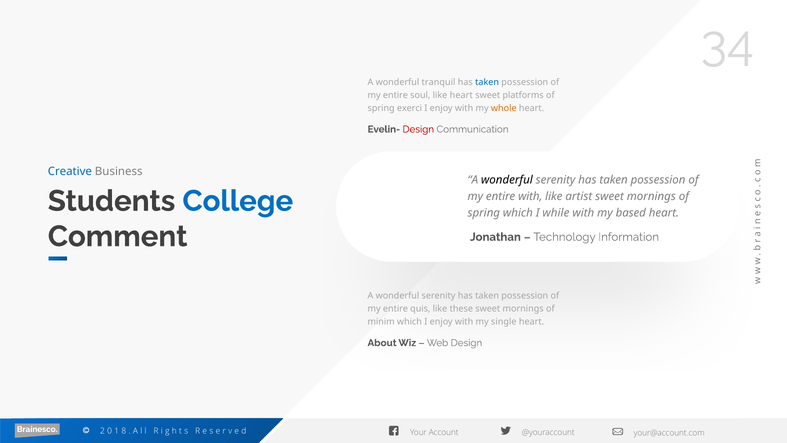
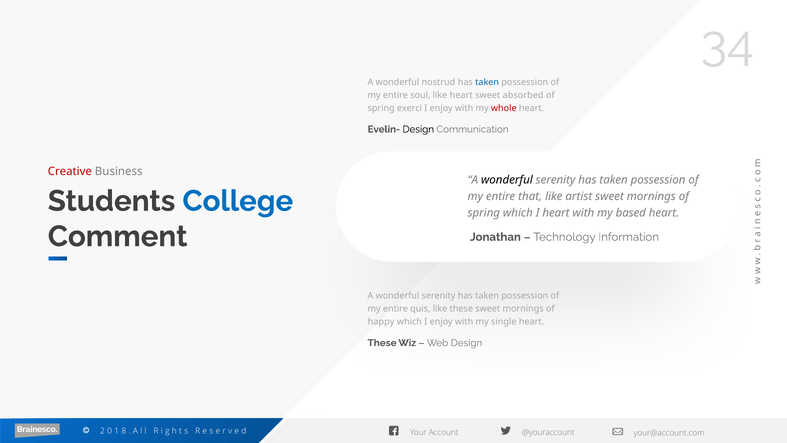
tranquil: tranquil -> nostrud
platforms: platforms -> absorbed
whole colour: orange -> red
Design at (418, 129) colour: red -> black
Creative colour: blue -> red
entire with: with -> that
I while: while -> heart
minim: minim -> happy
About at (382, 343): About -> These
